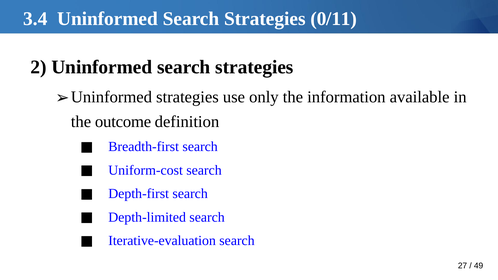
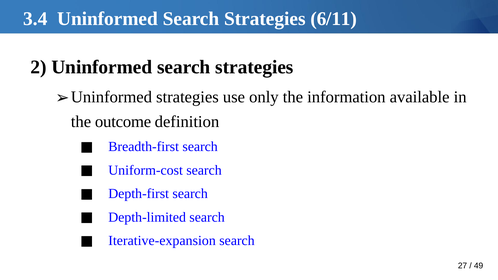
0/11: 0/11 -> 6/11
Iterative-evaluation: Iterative-evaluation -> Iterative-expansion
